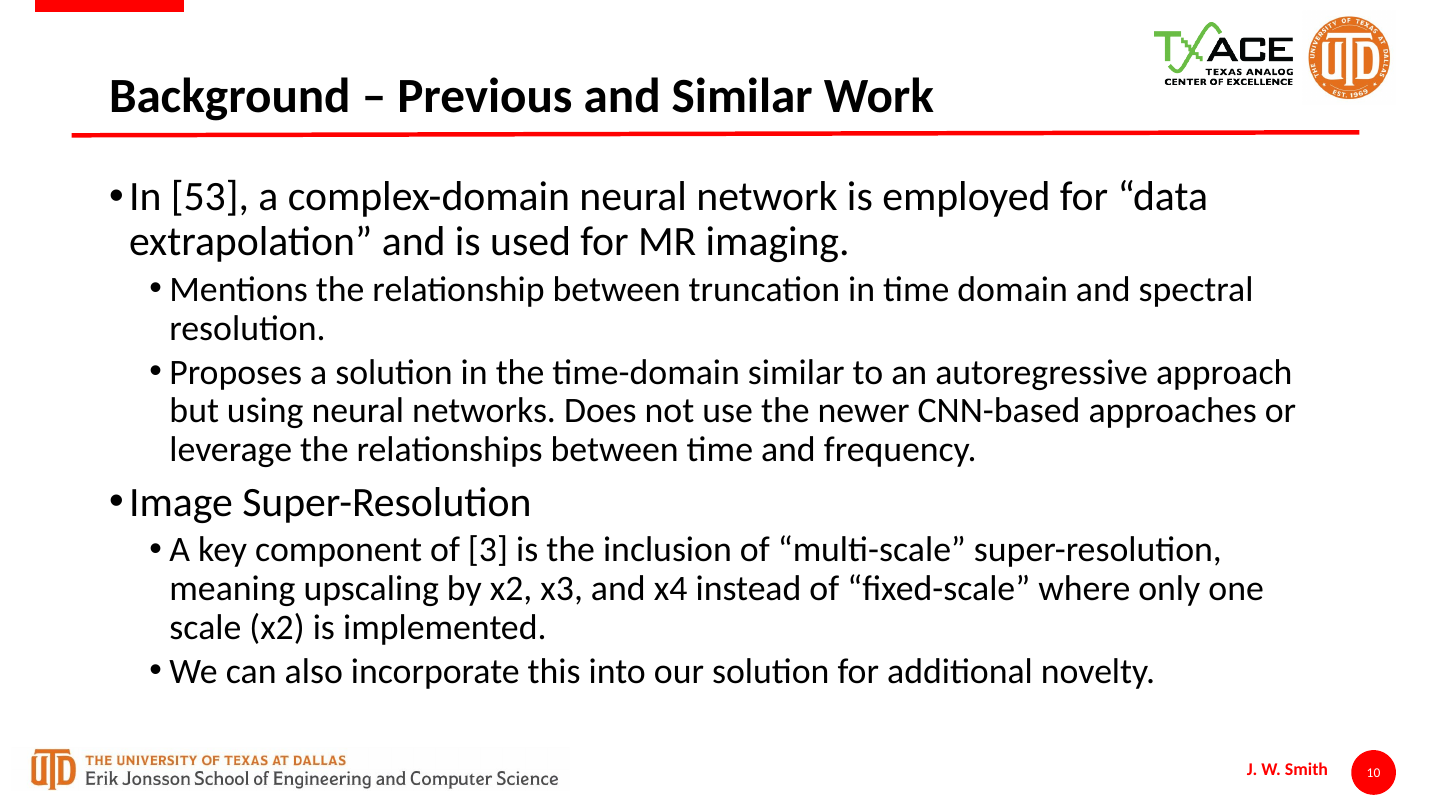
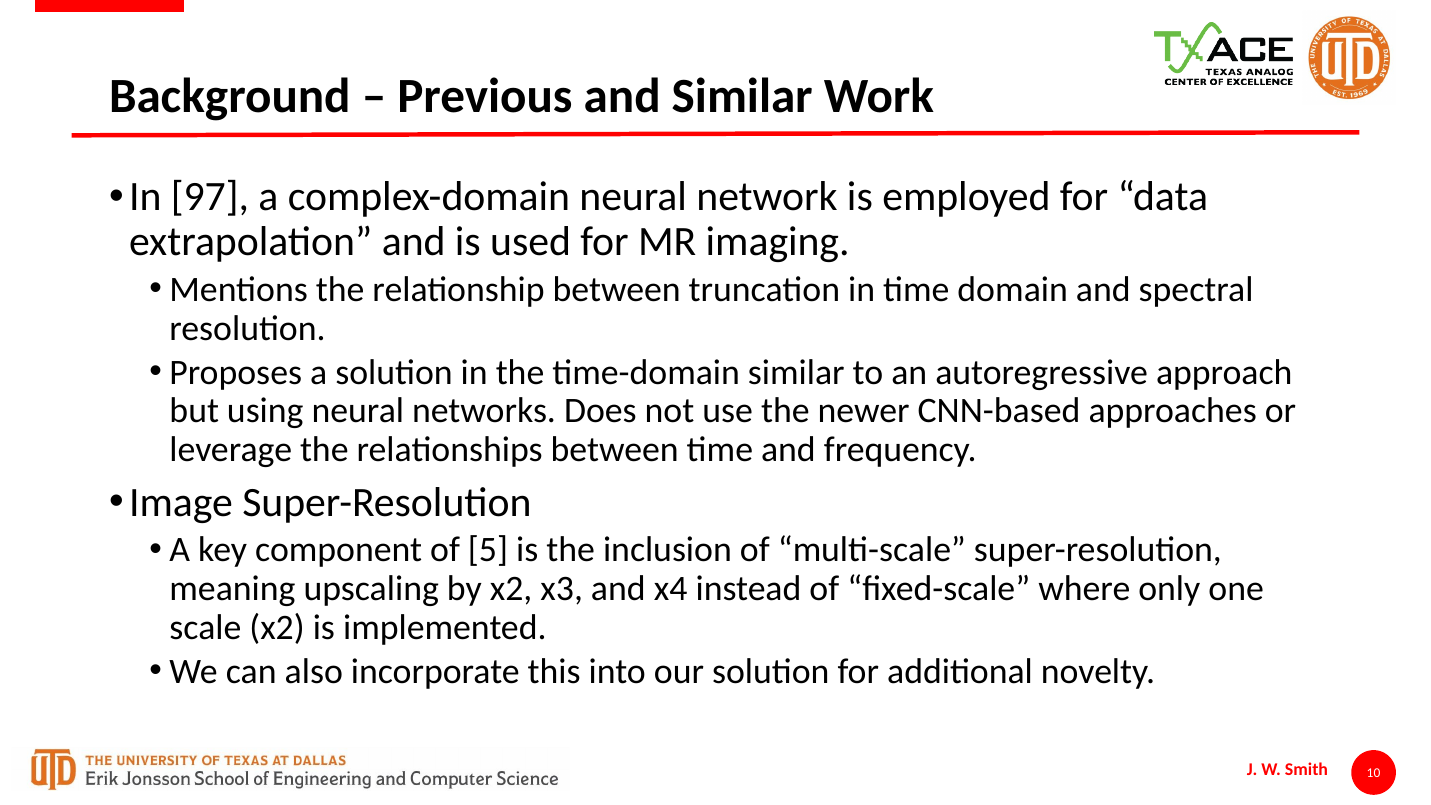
53: 53 -> 97
3: 3 -> 5
